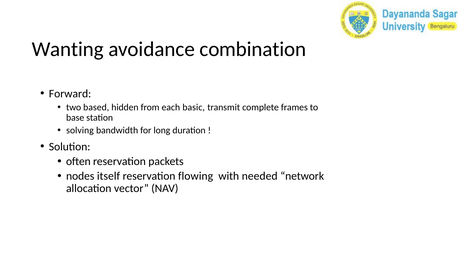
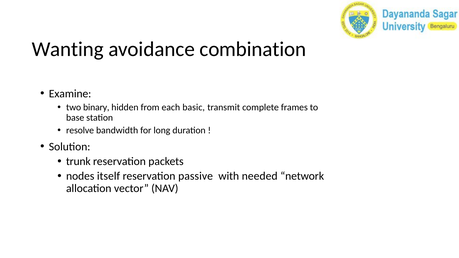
Forward: Forward -> Examine
based: based -> binary
solving: solving -> resolve
often: often -> trunk
flowing: flowing -> passive
